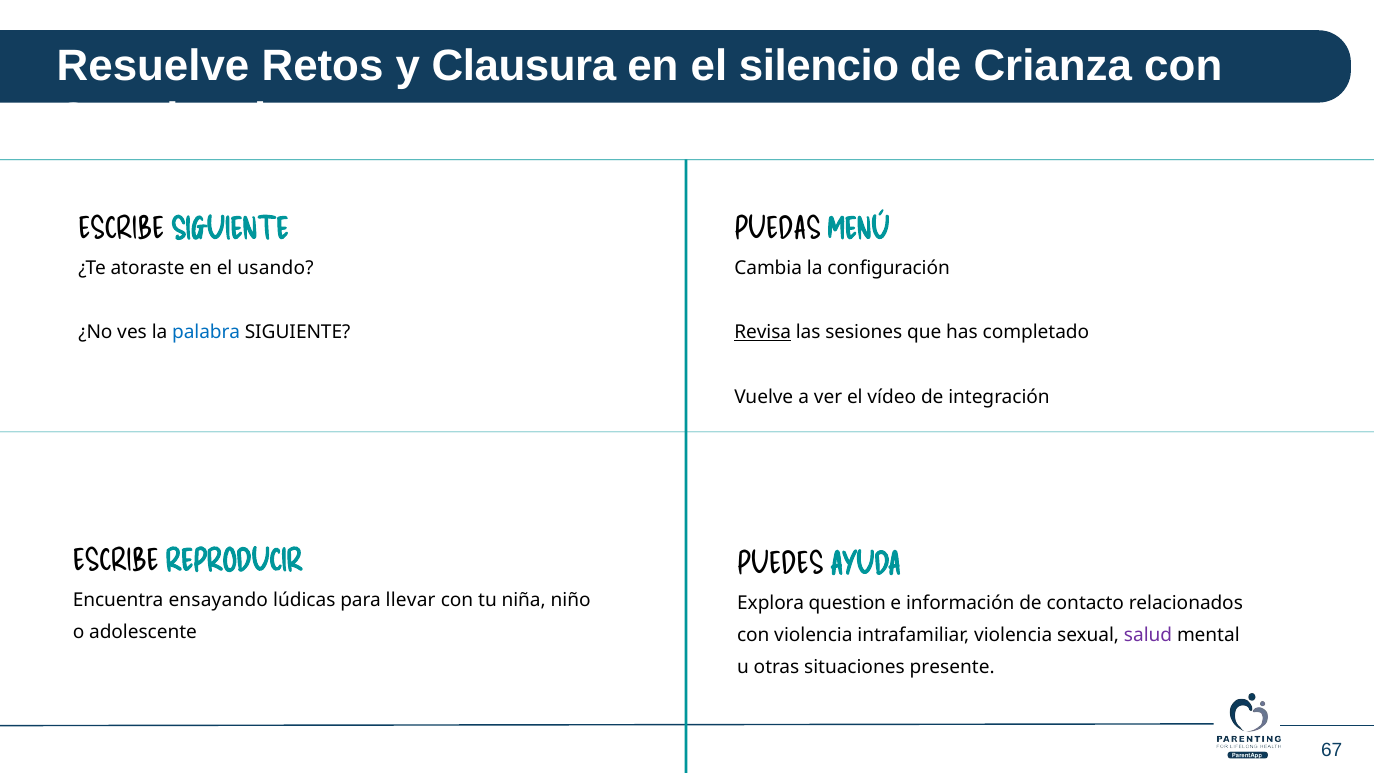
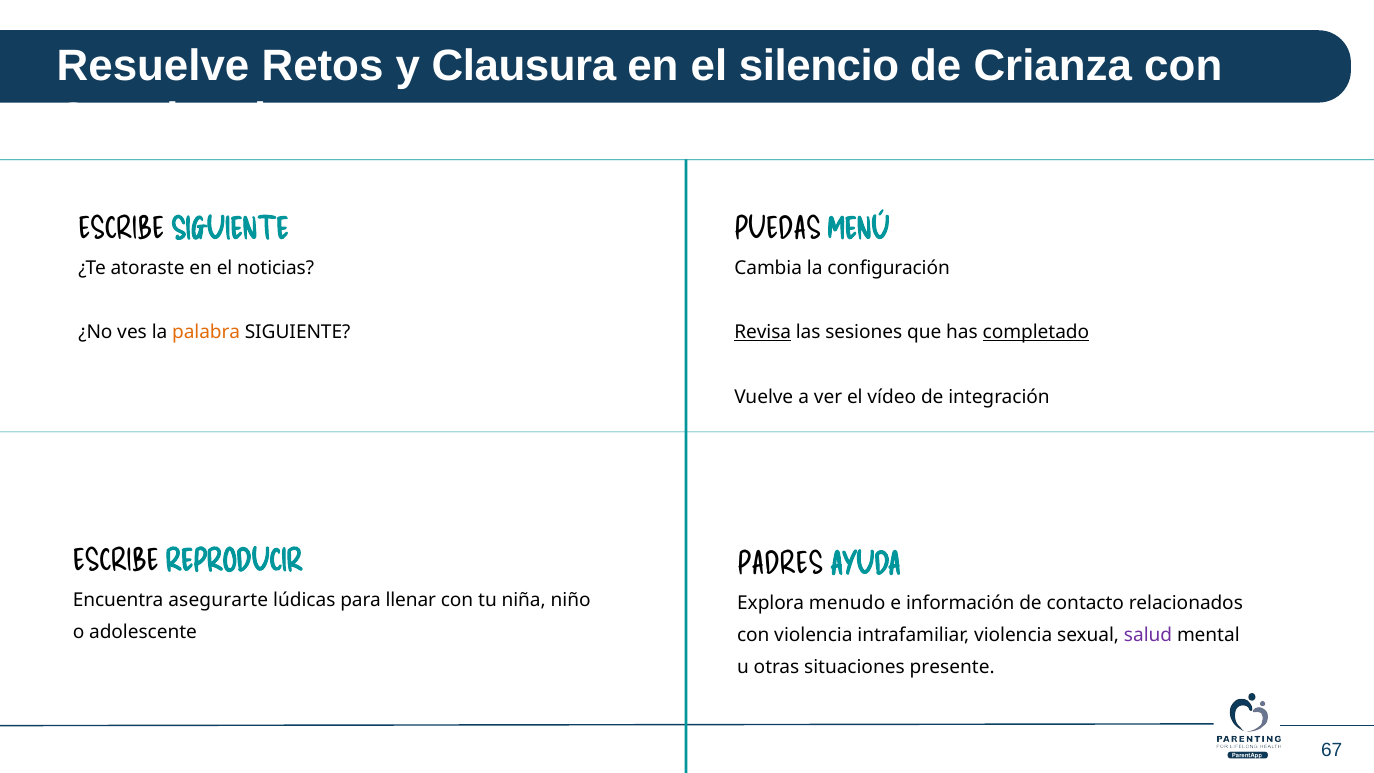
usando: usando -> noticias
palabra colour: blue -> orange
completado underline: none -> present
PUEDES: PUEDES -> PADRES
ensayando: ensayando -> asegurarte
llevar: llevar -> llenar
question: question -> menudo
